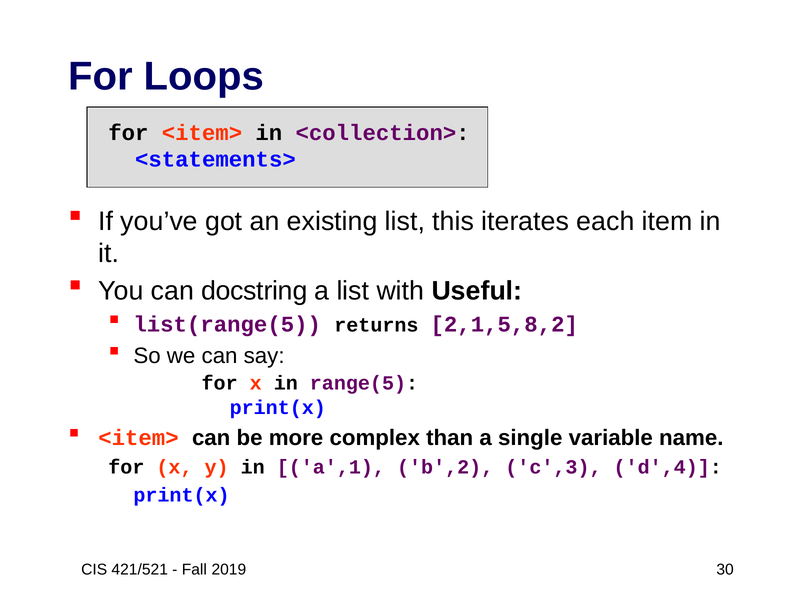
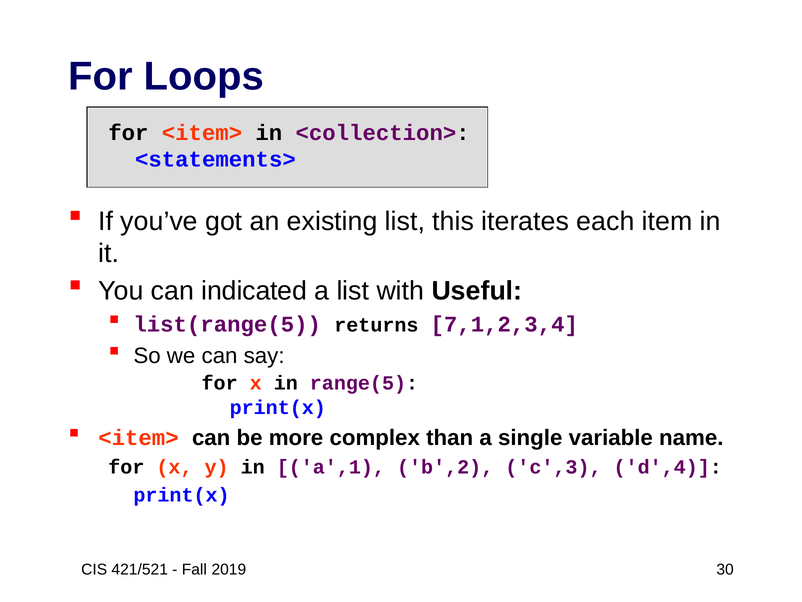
docstring: docstring -> indicated
2,1,5,8,2: 2,1,5,8,2 -> 7,1,2,3,4
